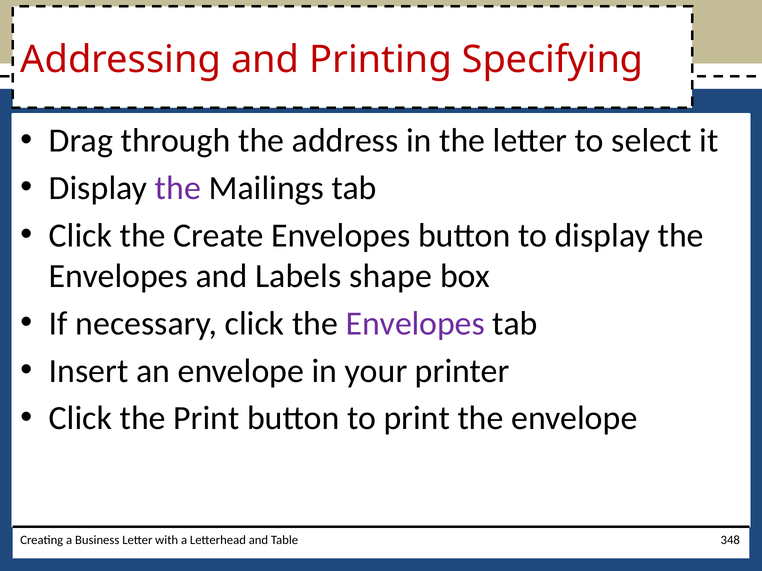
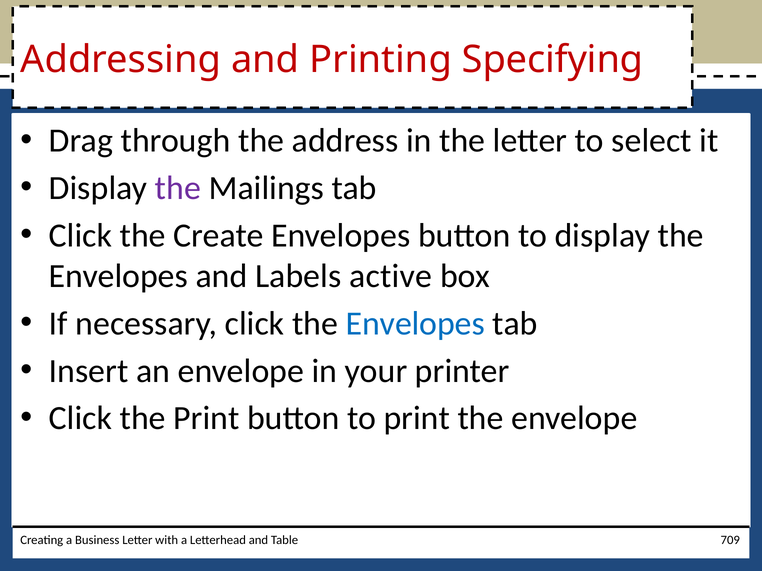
shape: shape -> active
Envelopes at (415, 324) colour: purple -> blue
348: 348 -> 709
